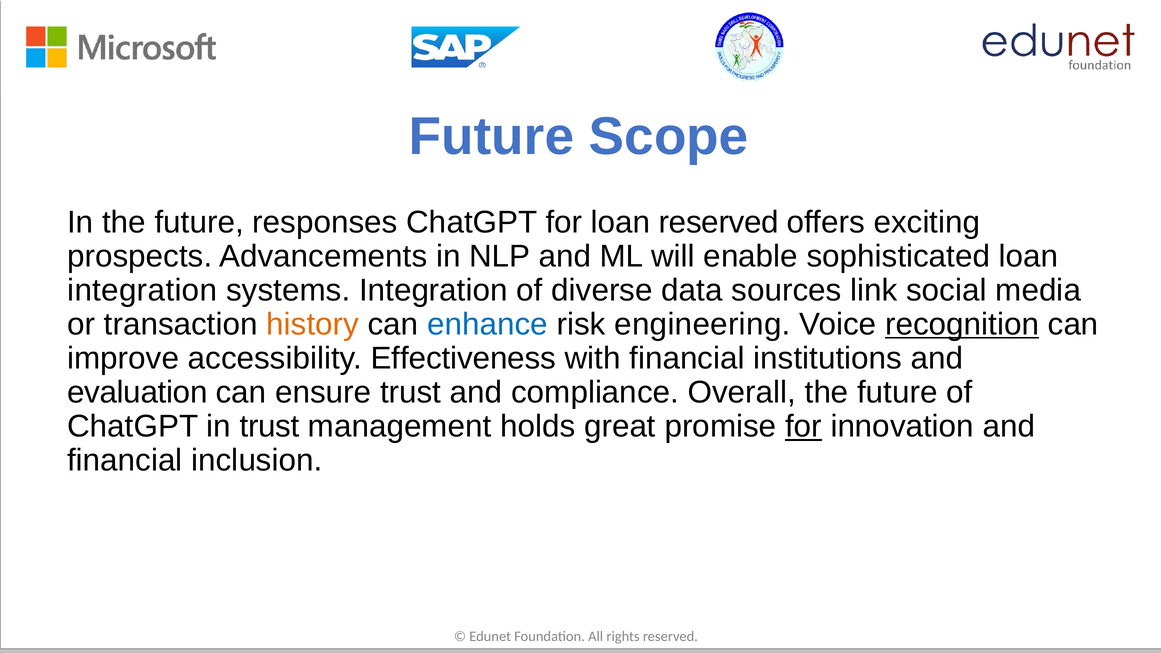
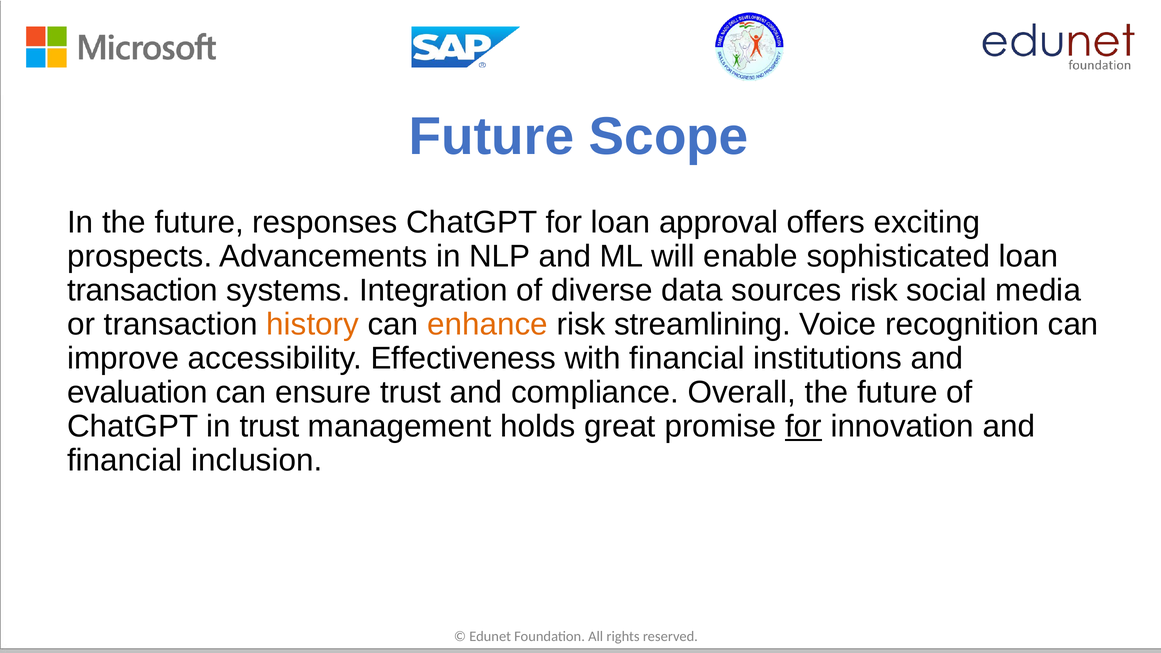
loan reserved: reserved -> approval
integration at (142, 290): integration -> transaction
sources link: link -> risk
enhance colour: blue -> orange
engineering: engineering -> streamlining
recognition underline: present -> none
